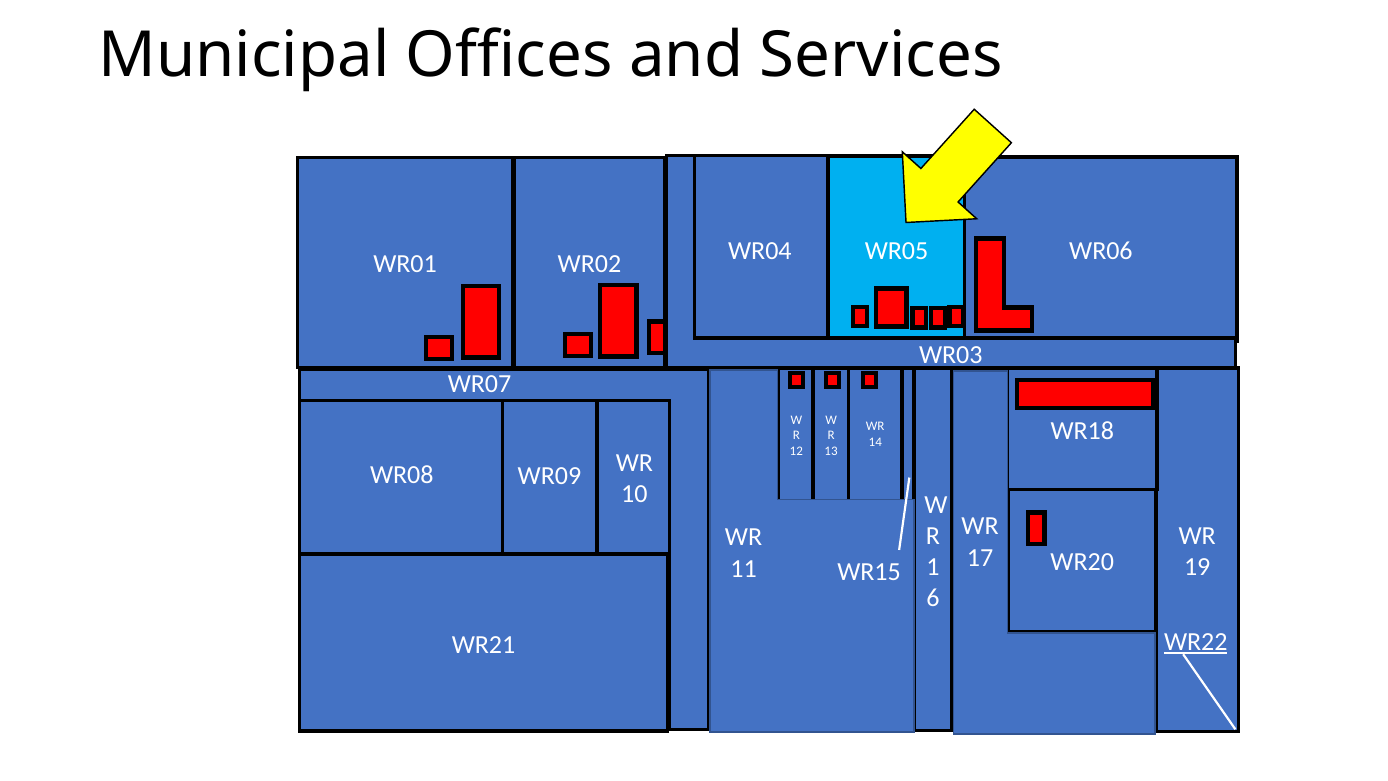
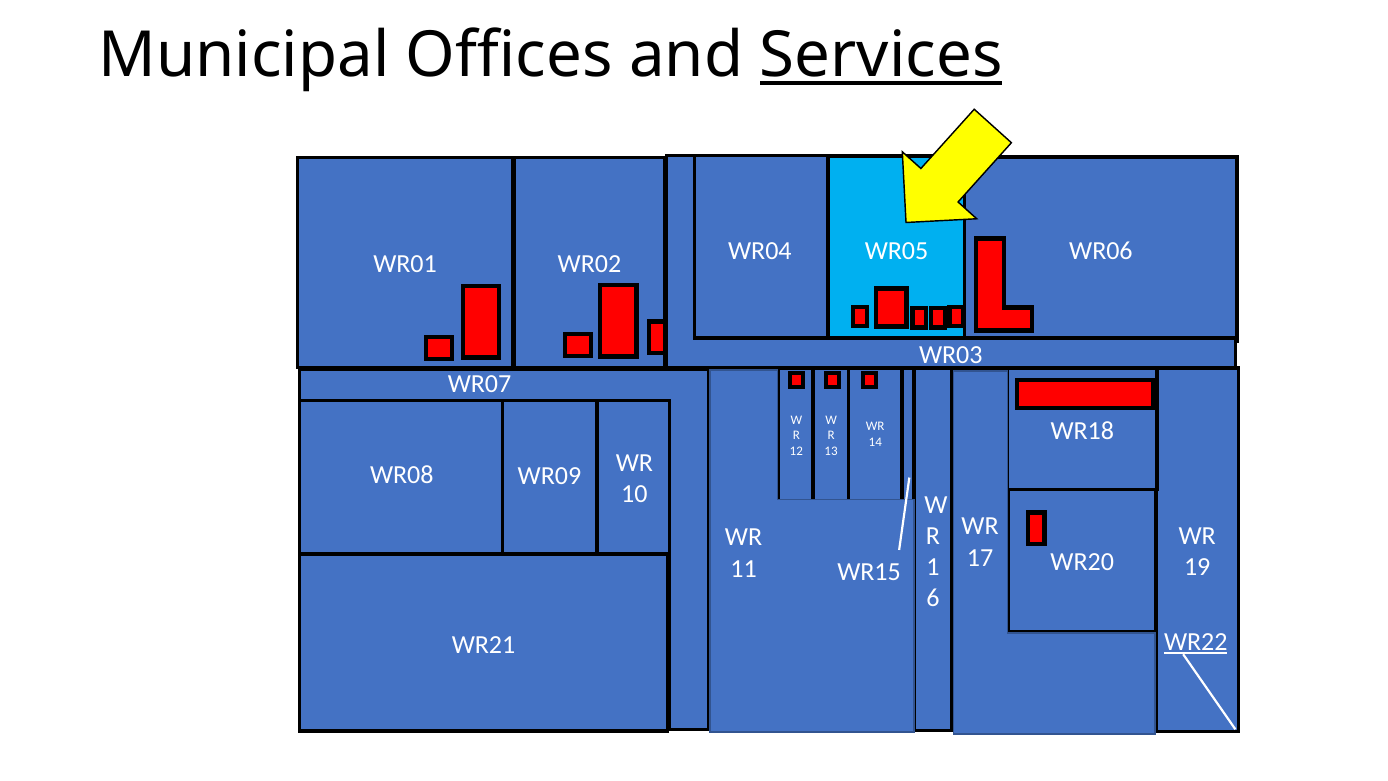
Services underline: none -> present
